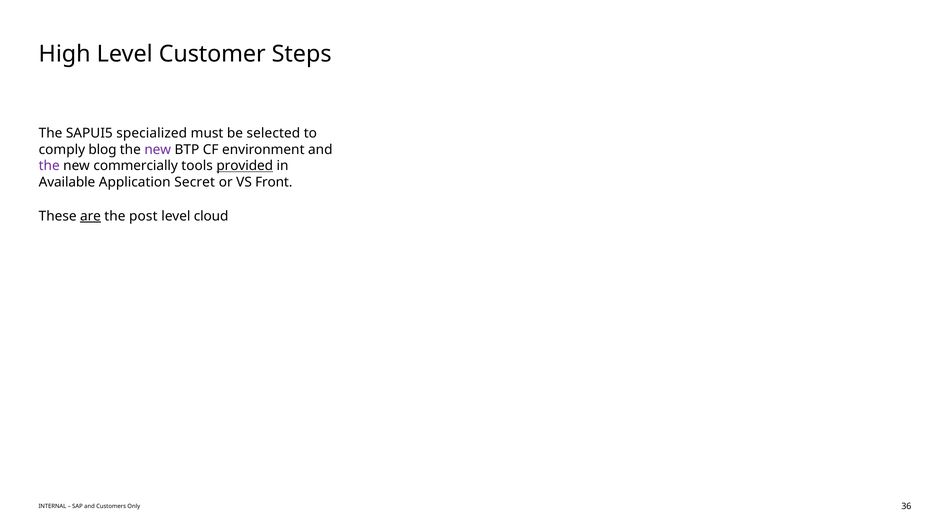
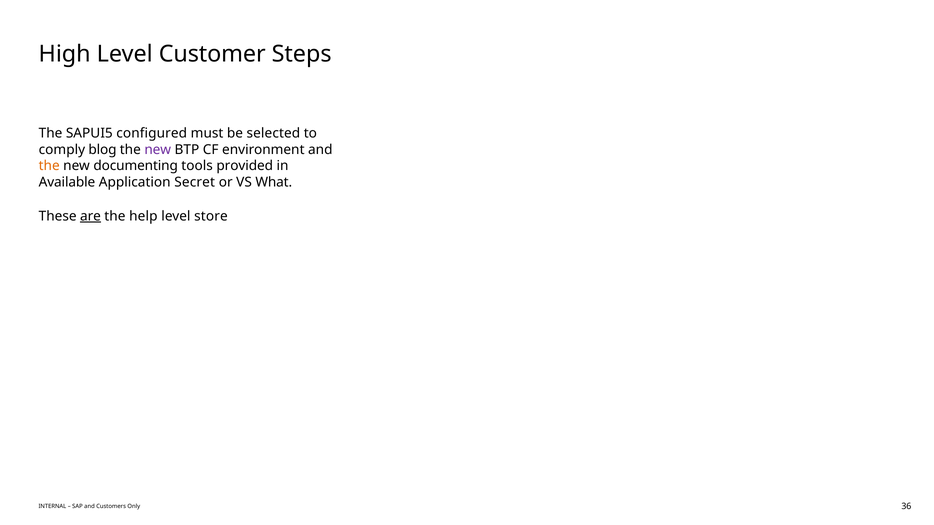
specialized: specialized -> configured
the at (49, 166) colour: purple -> orange
commercially: commercially -> documenting
provided underline: present -> none
Front: Front -> What
post: post -> help
cloud: cloud -> store
